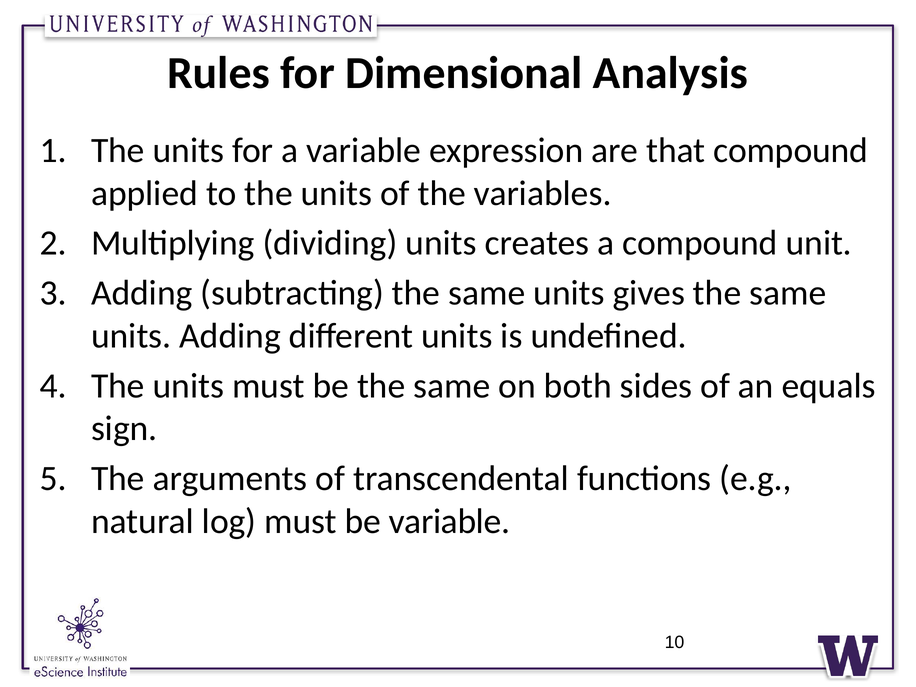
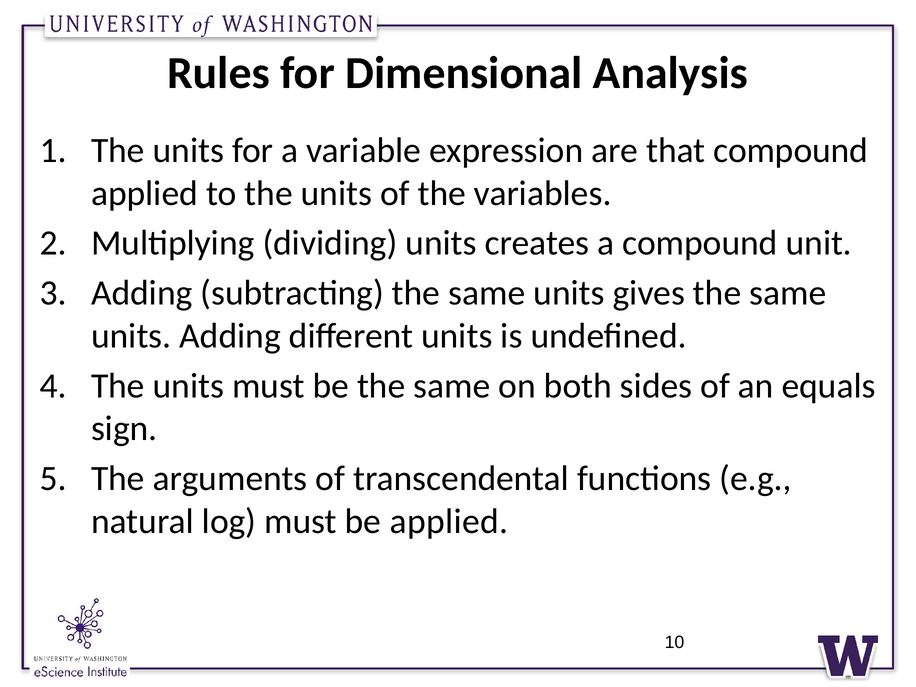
be variable: variable -> applied
